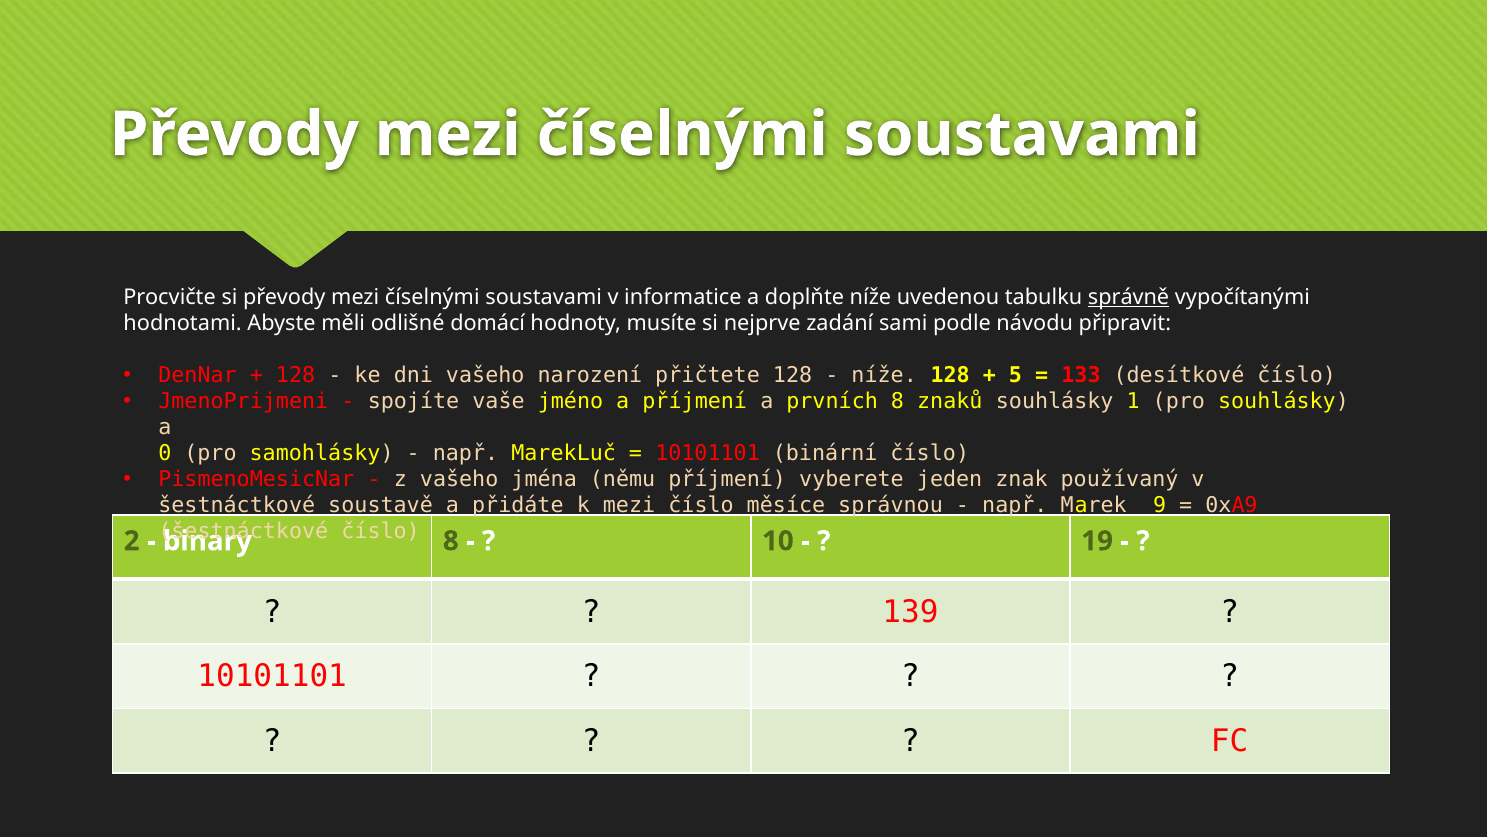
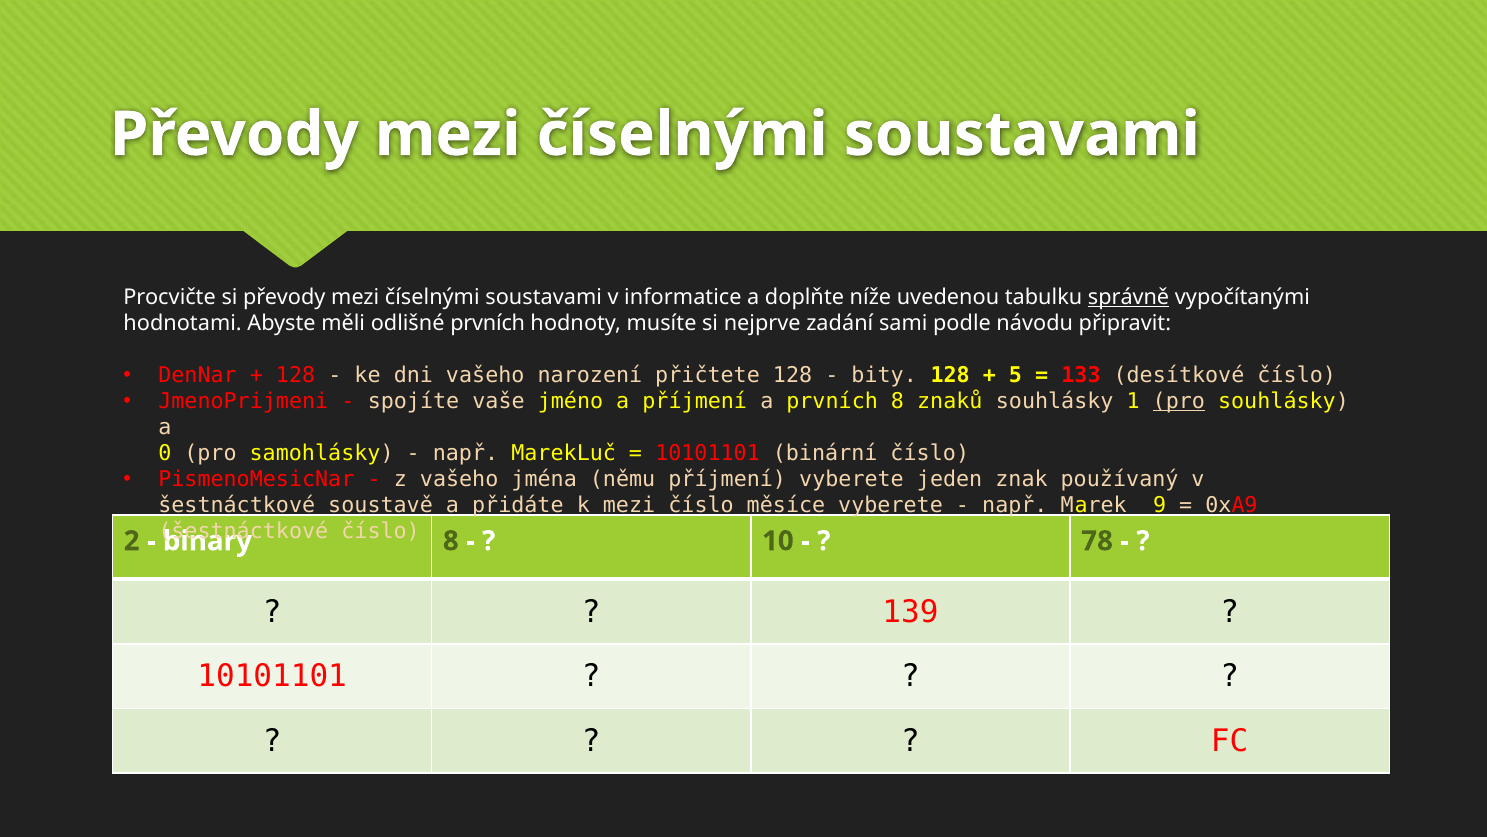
odlišné domácí: domácí -> prvních
níže at (884, 375): níže -> bity
pro at (1179, 401) underline: none -> present
měsíce správnou: správnou -> vyberete
19: 19 -> 78
